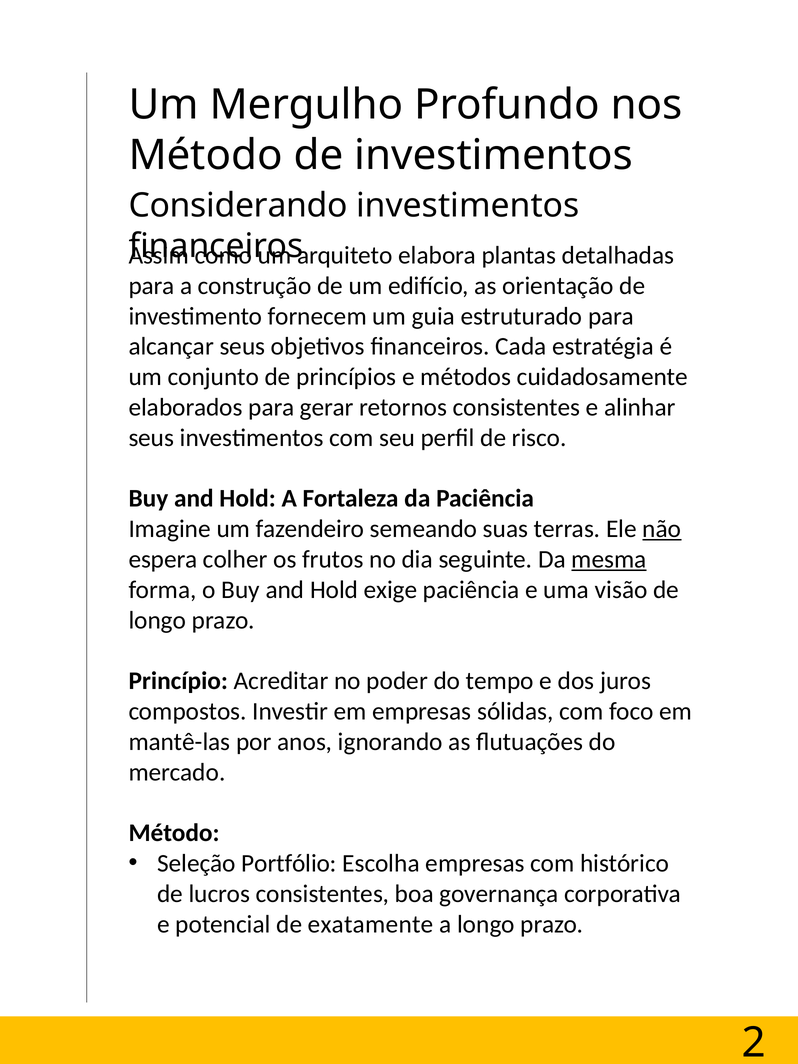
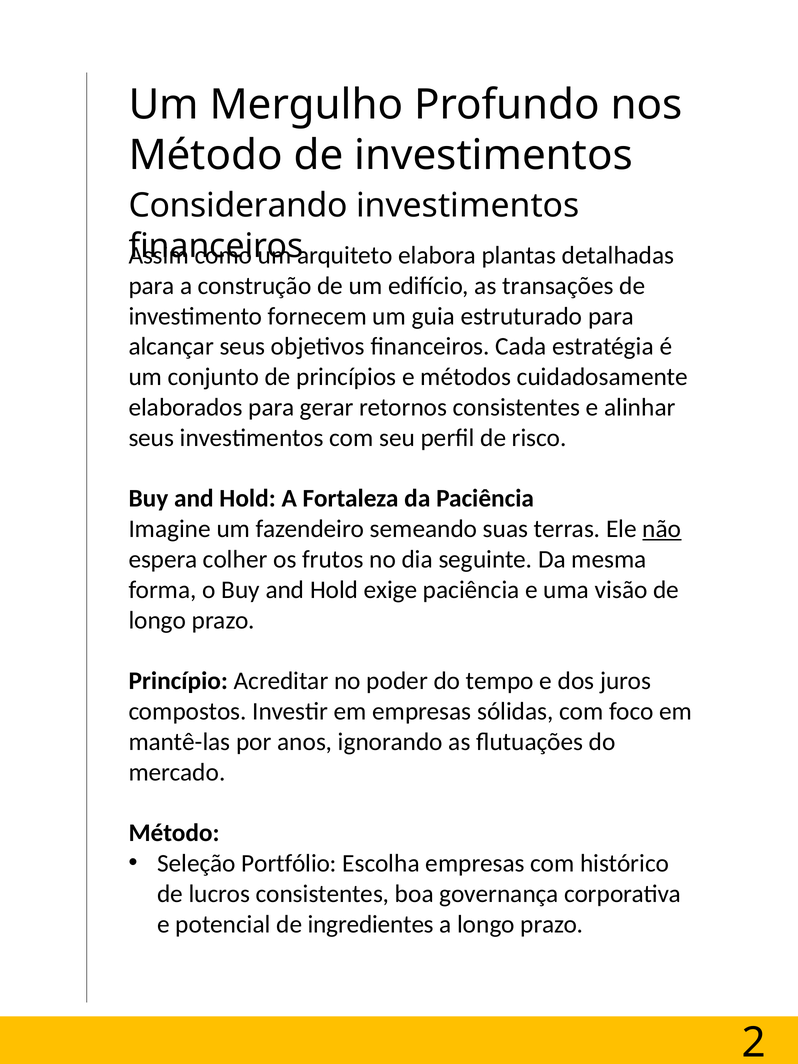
orientação: orientação -> transações
mesma underline: present -> none
exatamente: exatamente -> ingredientes
